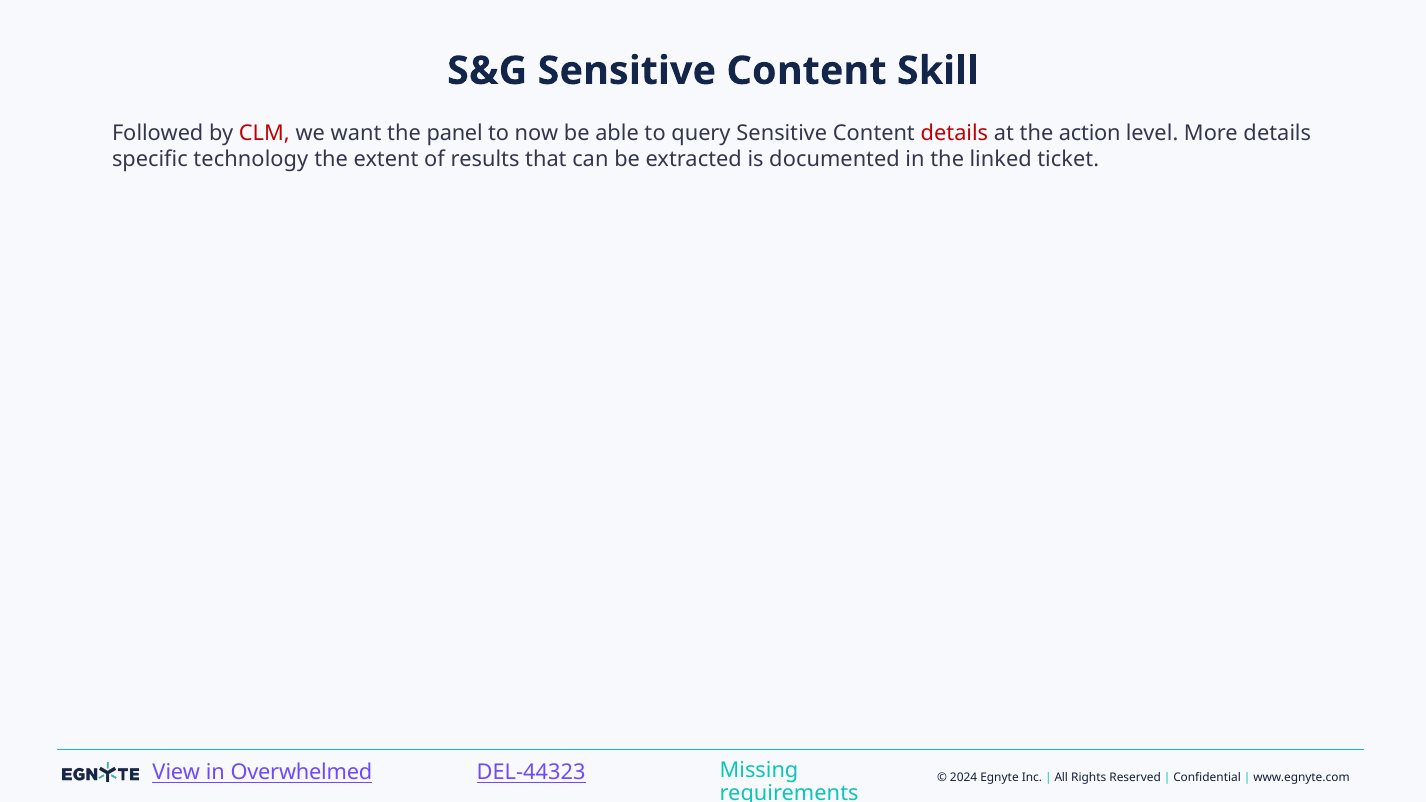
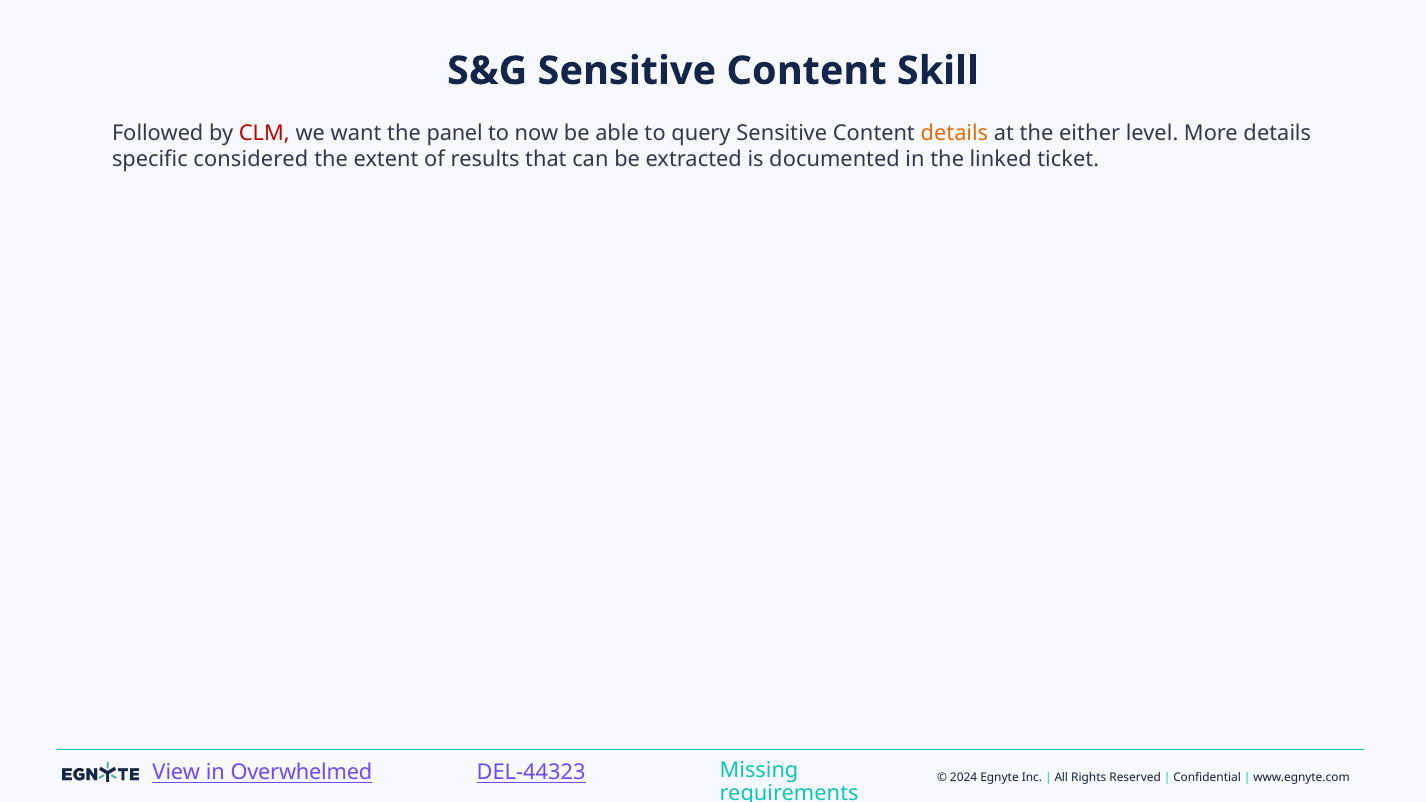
details at (954, 134) colour: red -> orange
action: action -> either
technology: technology -> considered
